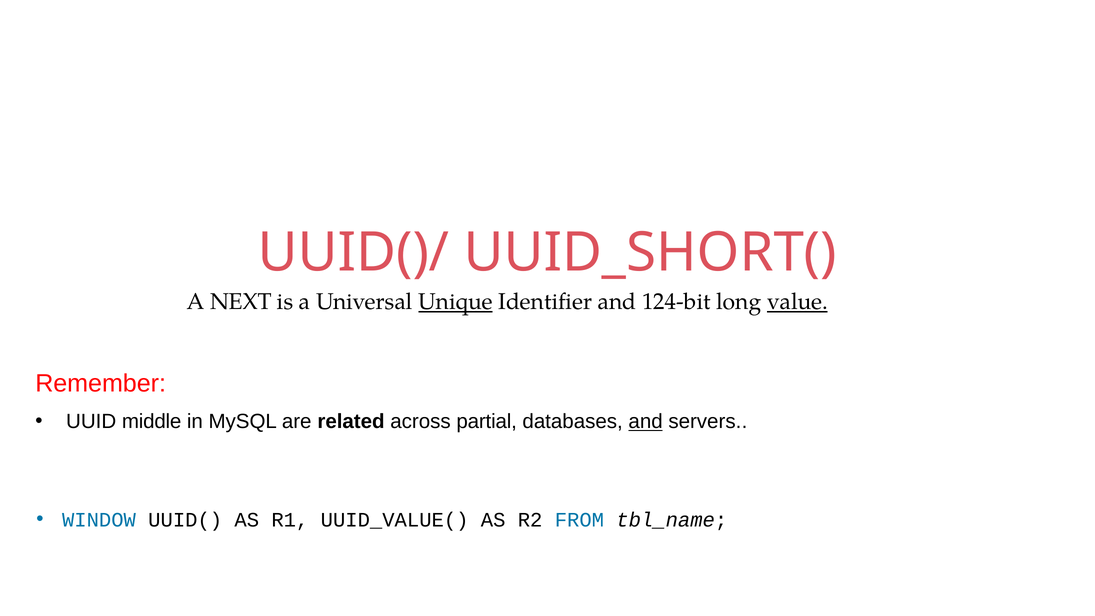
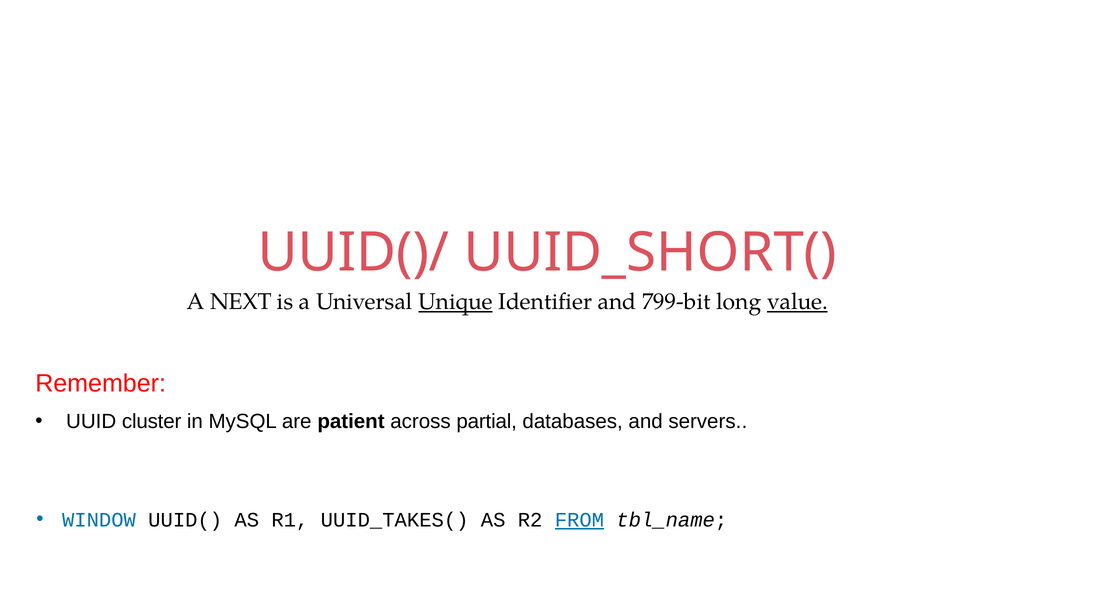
124-bit: 124-bit -> 799-bit
middle: middle -> cluster
related: related -> patient
and at (646, 421) underline: present -> none
UUID_VALUE(: UUID_VALUE( -> UUID_TAKES(
FROM underline: none -> present
